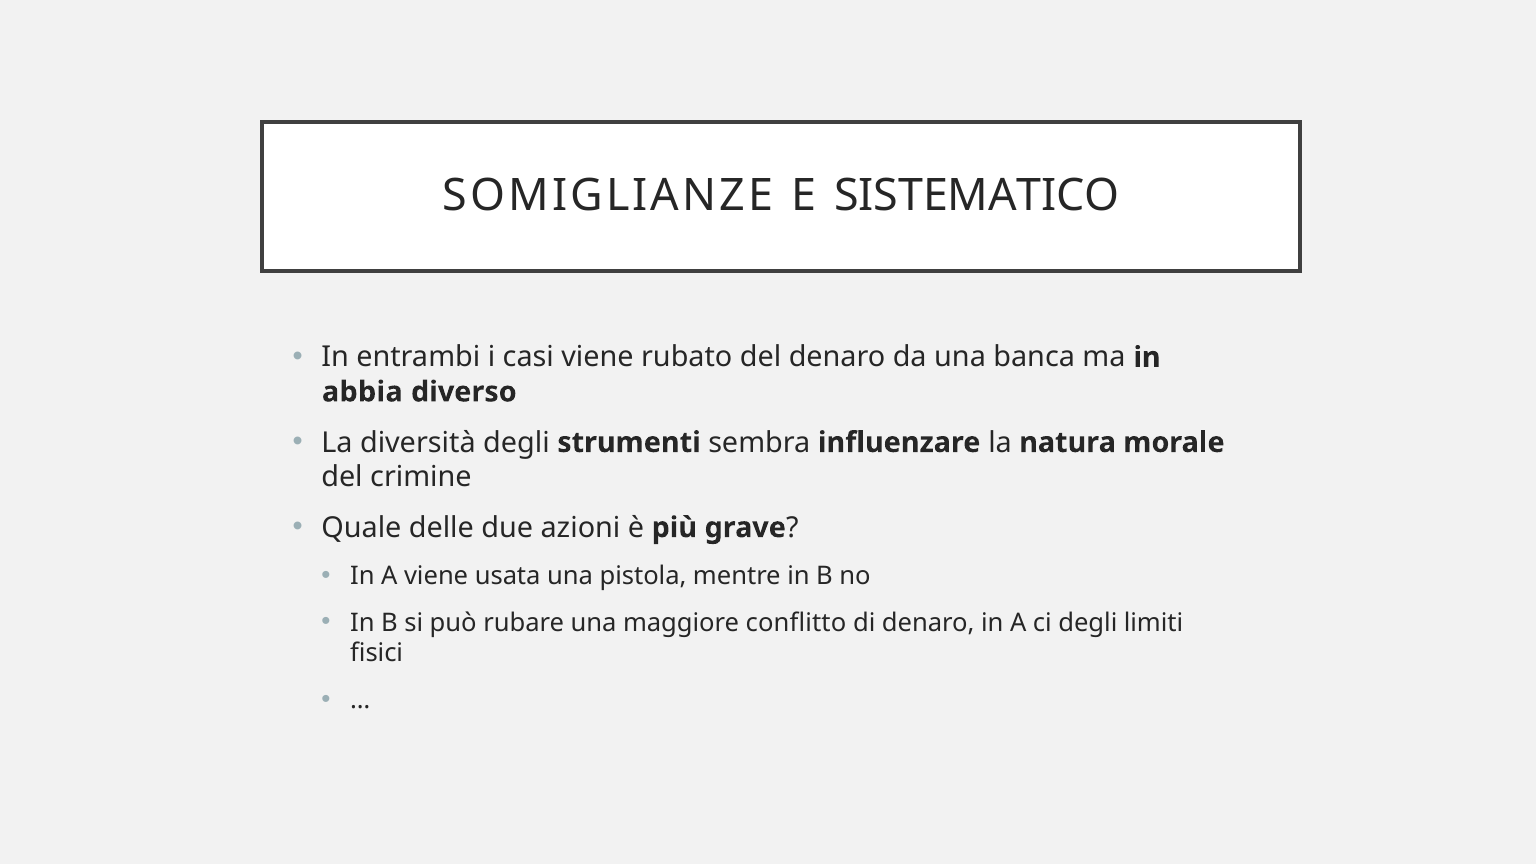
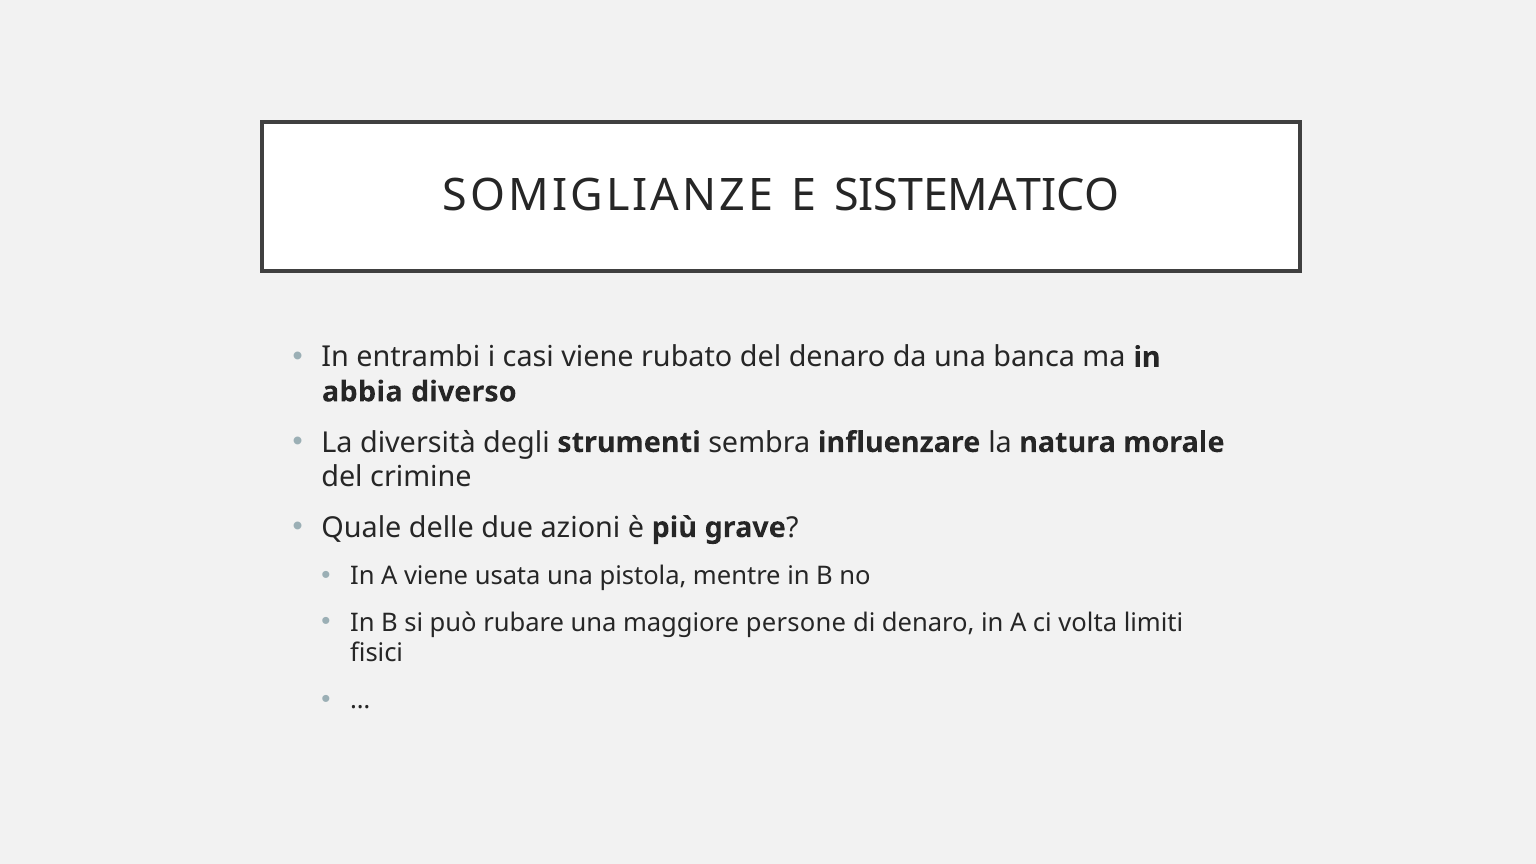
conflitto: conflitto -> persone
ci degli: degli -> volta
